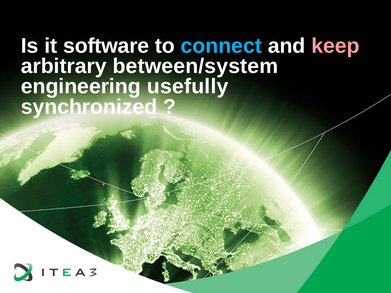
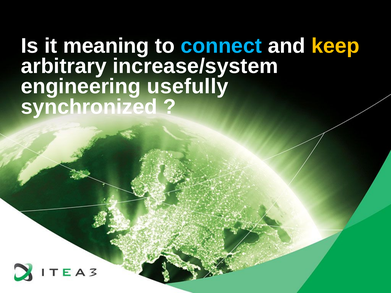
software: software -> meaning
keep colour: pink -> yellow
between/system: between/system -> increase/system
